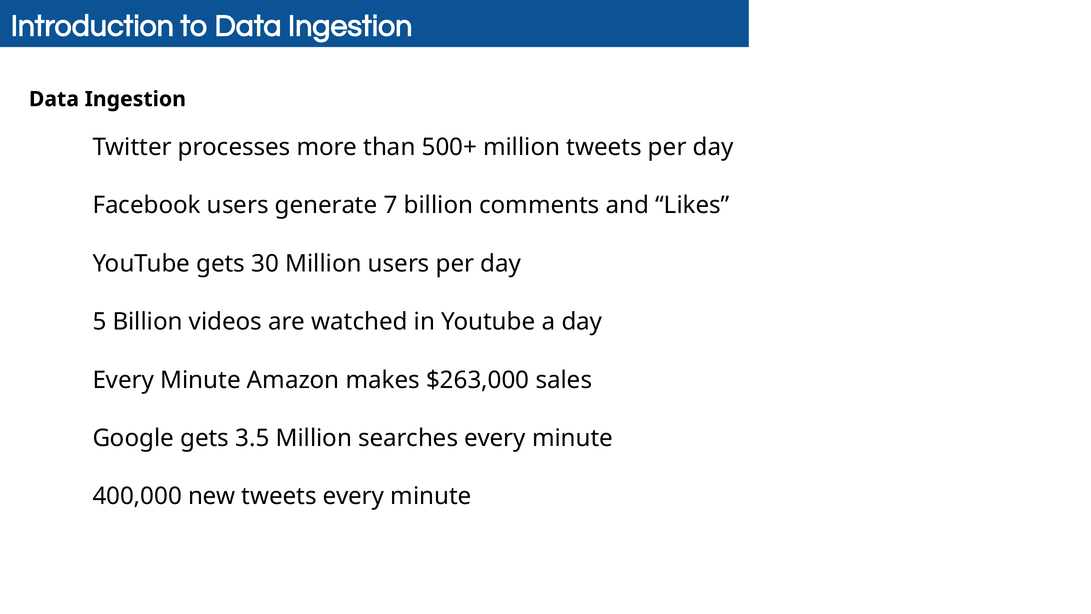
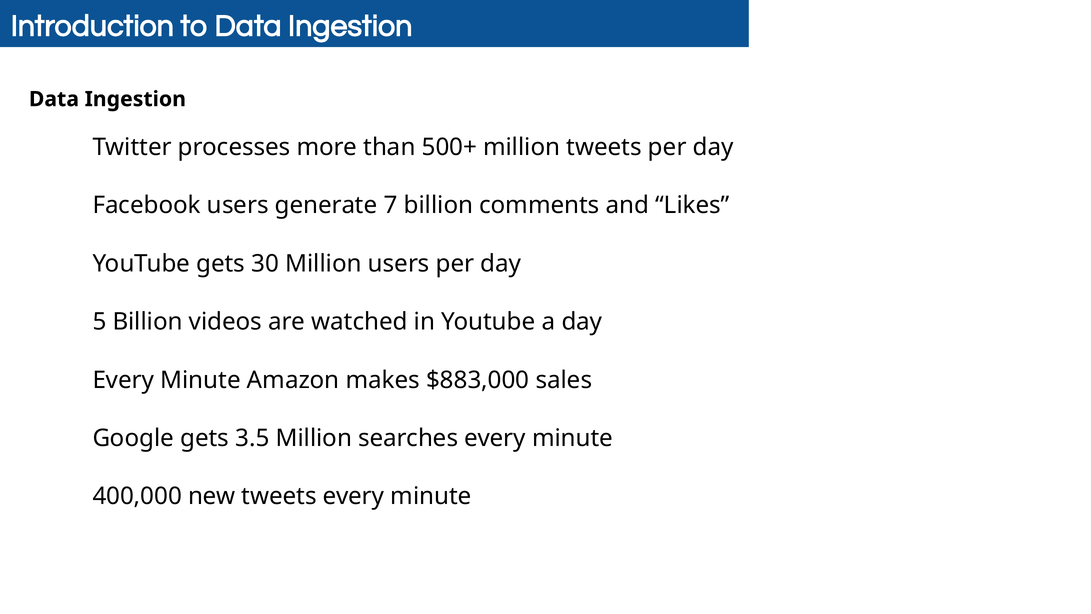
$263,000: $263,000 -> $883,000
